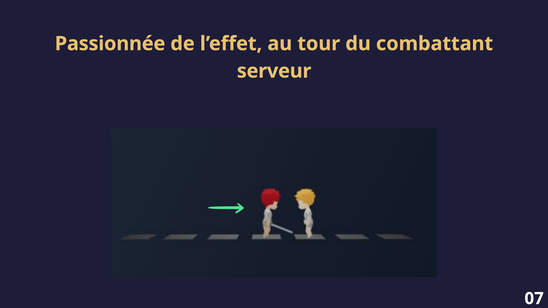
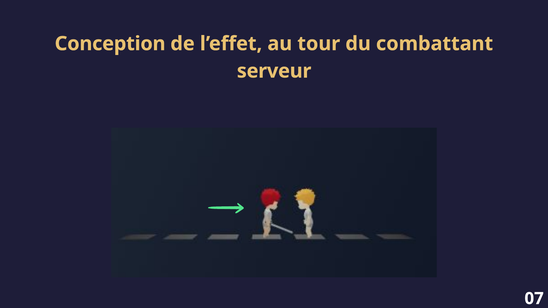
Passionnée: Passionnée -> Conception
